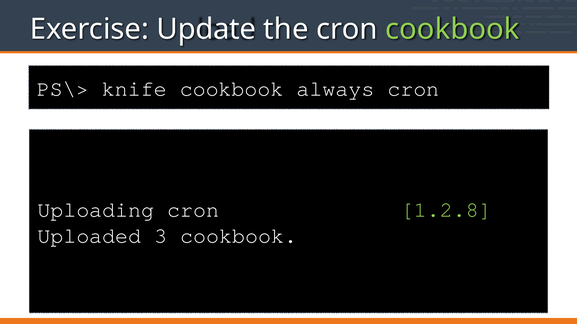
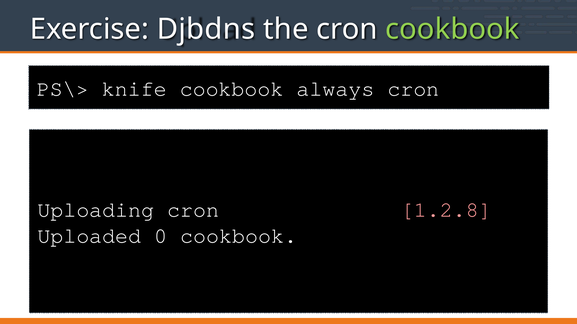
Update: Update -> Djbdns
1.2.8 colour: light green -> pink
3: 3 -> 0
